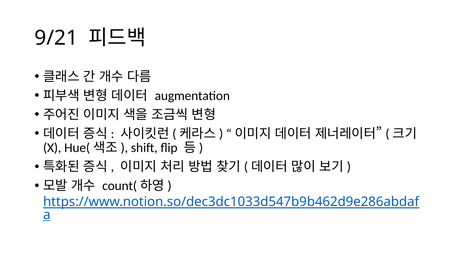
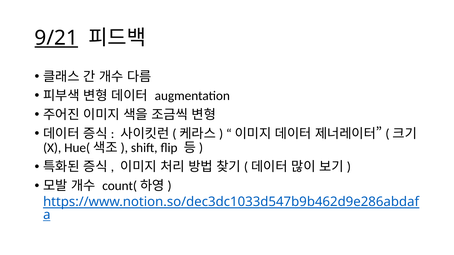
9/21 underline: none -> present
